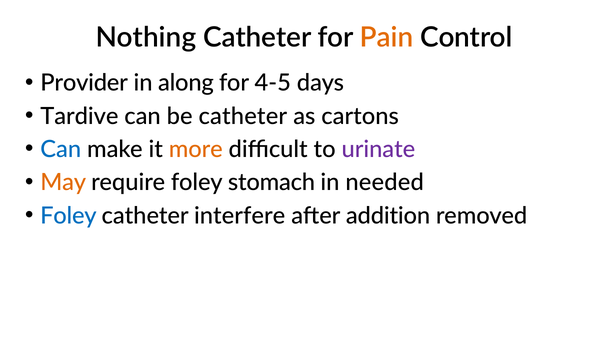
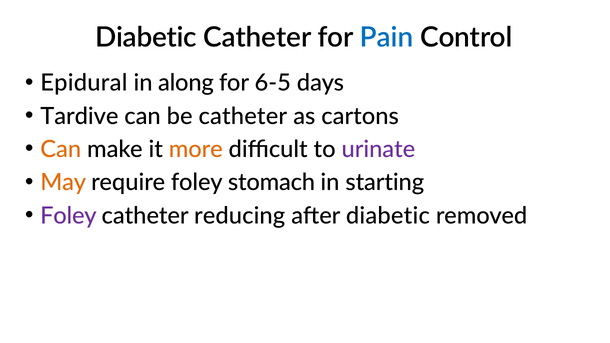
Nothing at (146, 38): Nothing -> Diabetic
Pain colour: orange -> blue
Provider: Provider -> Epidural
4-5: 4-5 -> 6-5
Can at (61, 149) colour: blue -> orange
needed: needed -> starting
Foley at (68, 216) colour: blue -> purple
interfere: interfere -> reducing
after addition: addition -> diabetic
